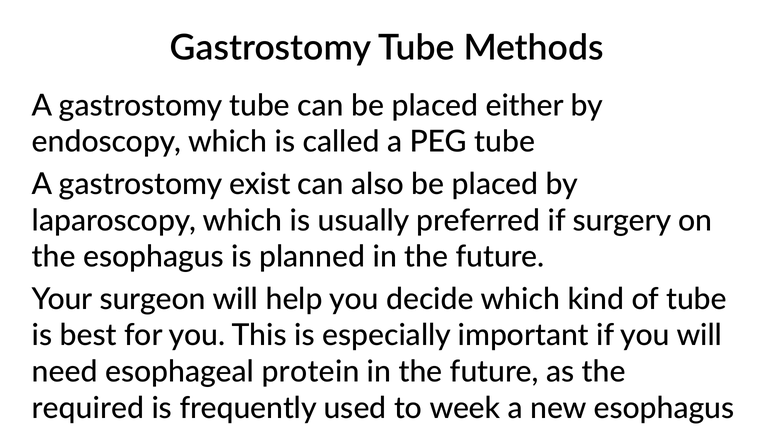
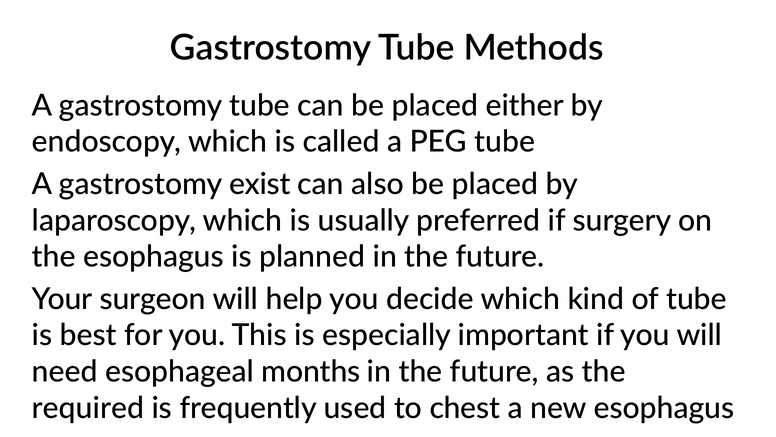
protein: protein -> months
week: week -> chest
